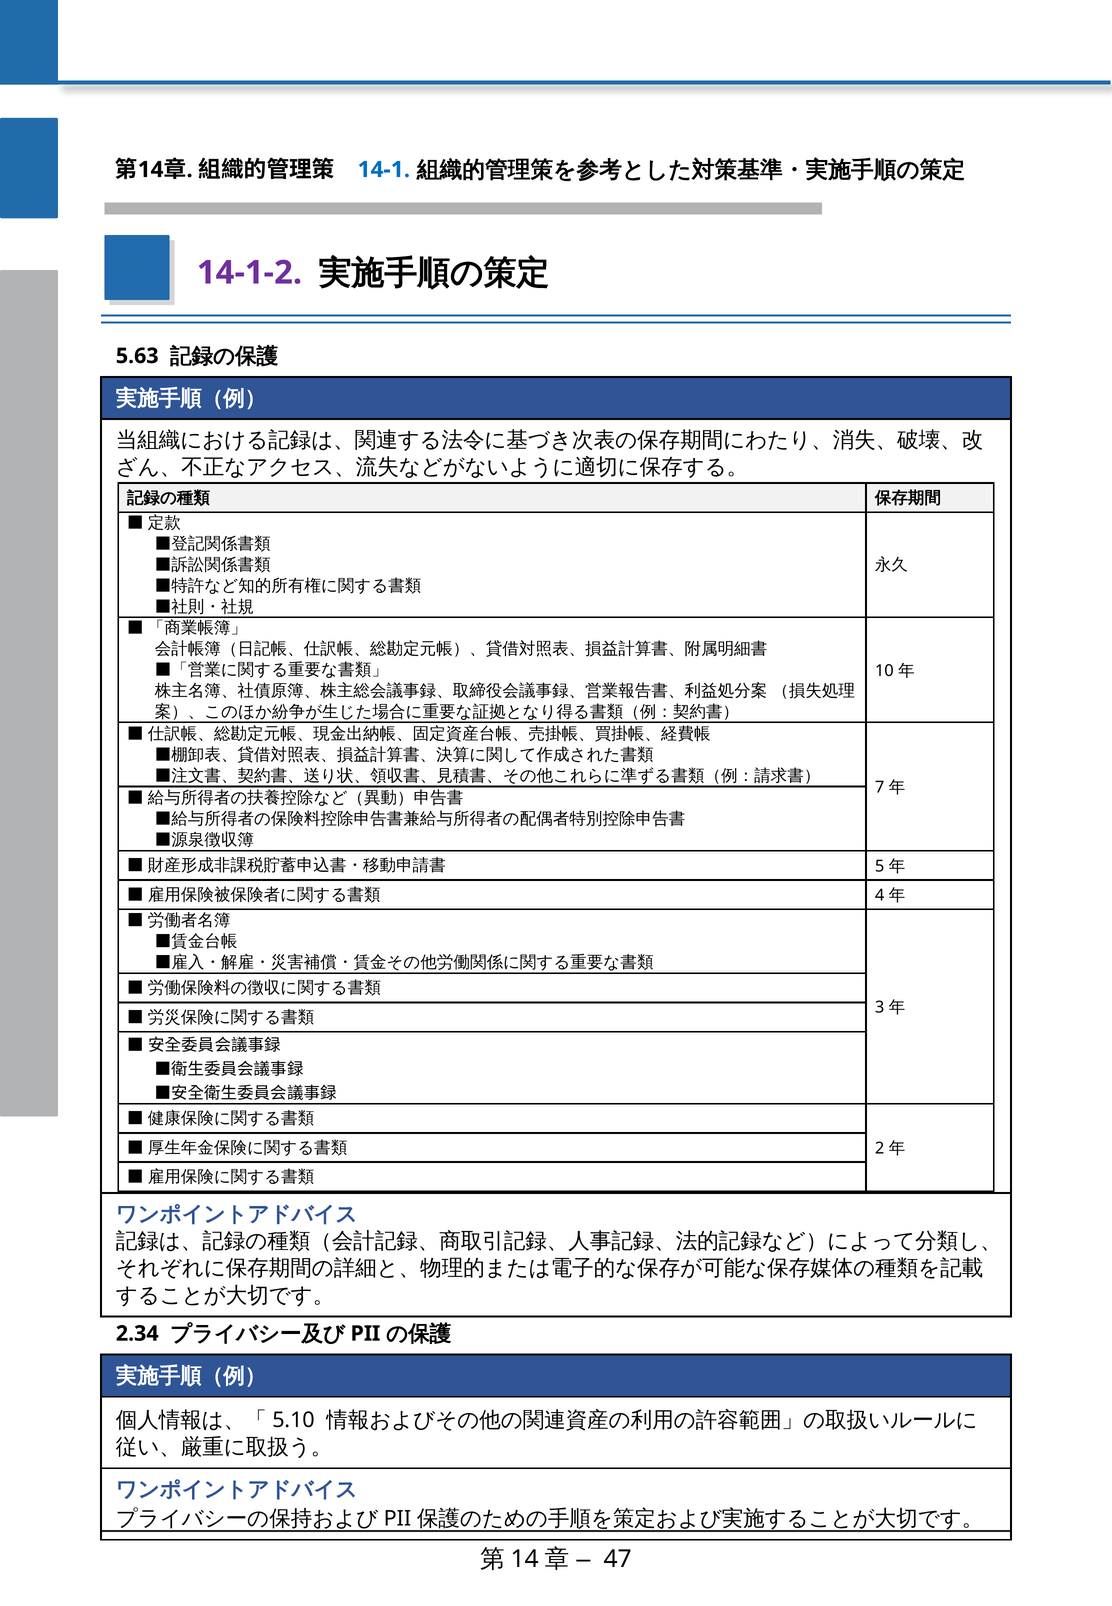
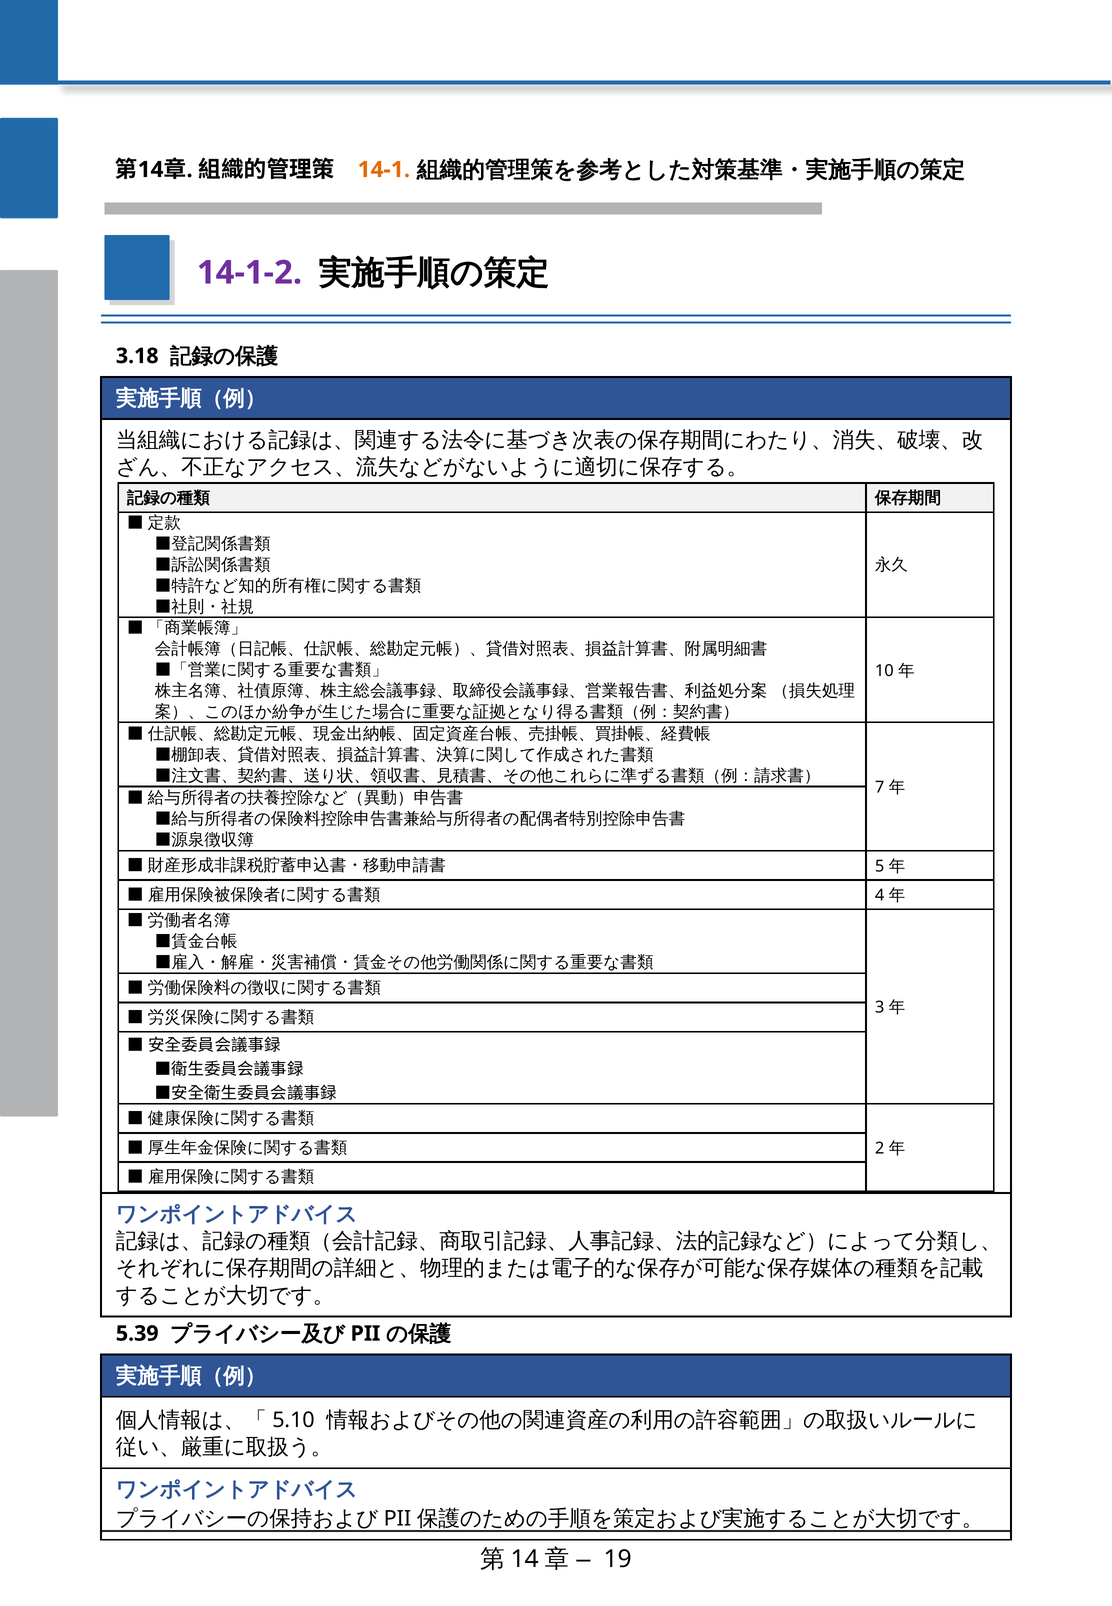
14-1 colour: blue -> orange
5.63: 5.63 -> 3.18
2.34: 2.34 -> 5.39
47: 47 -> 19
